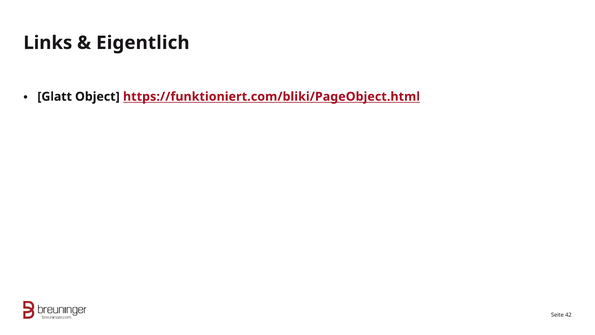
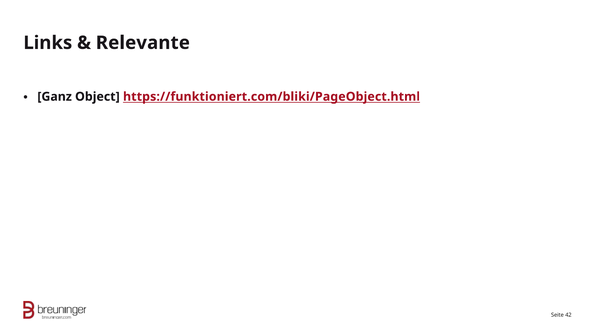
Eigentlich: Eigentlich -> Relevante
Glatt: Glatt -> Ganz
